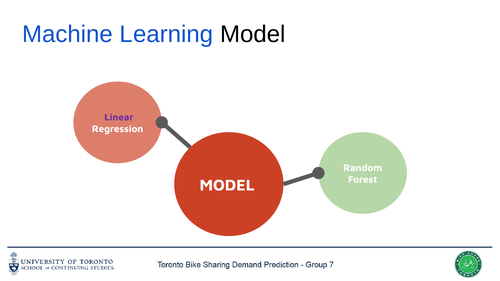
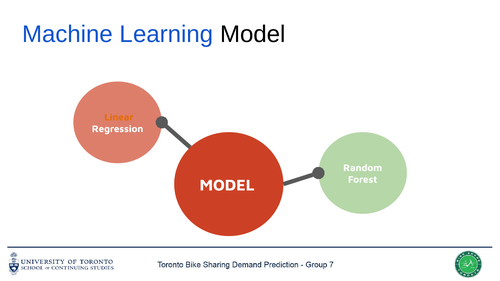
Linear colour: purple -> orange
